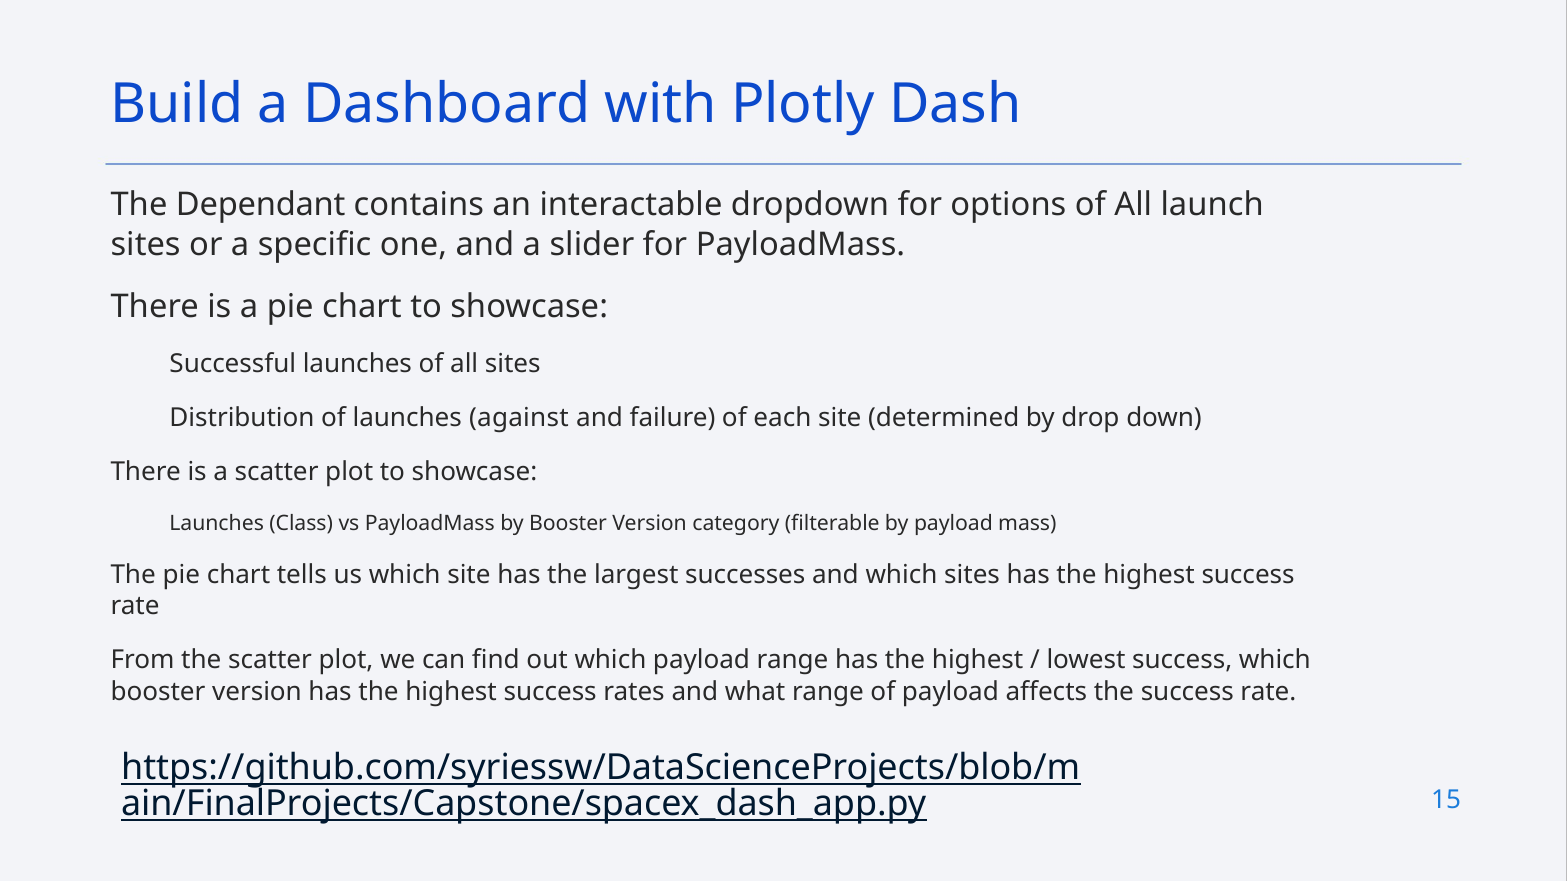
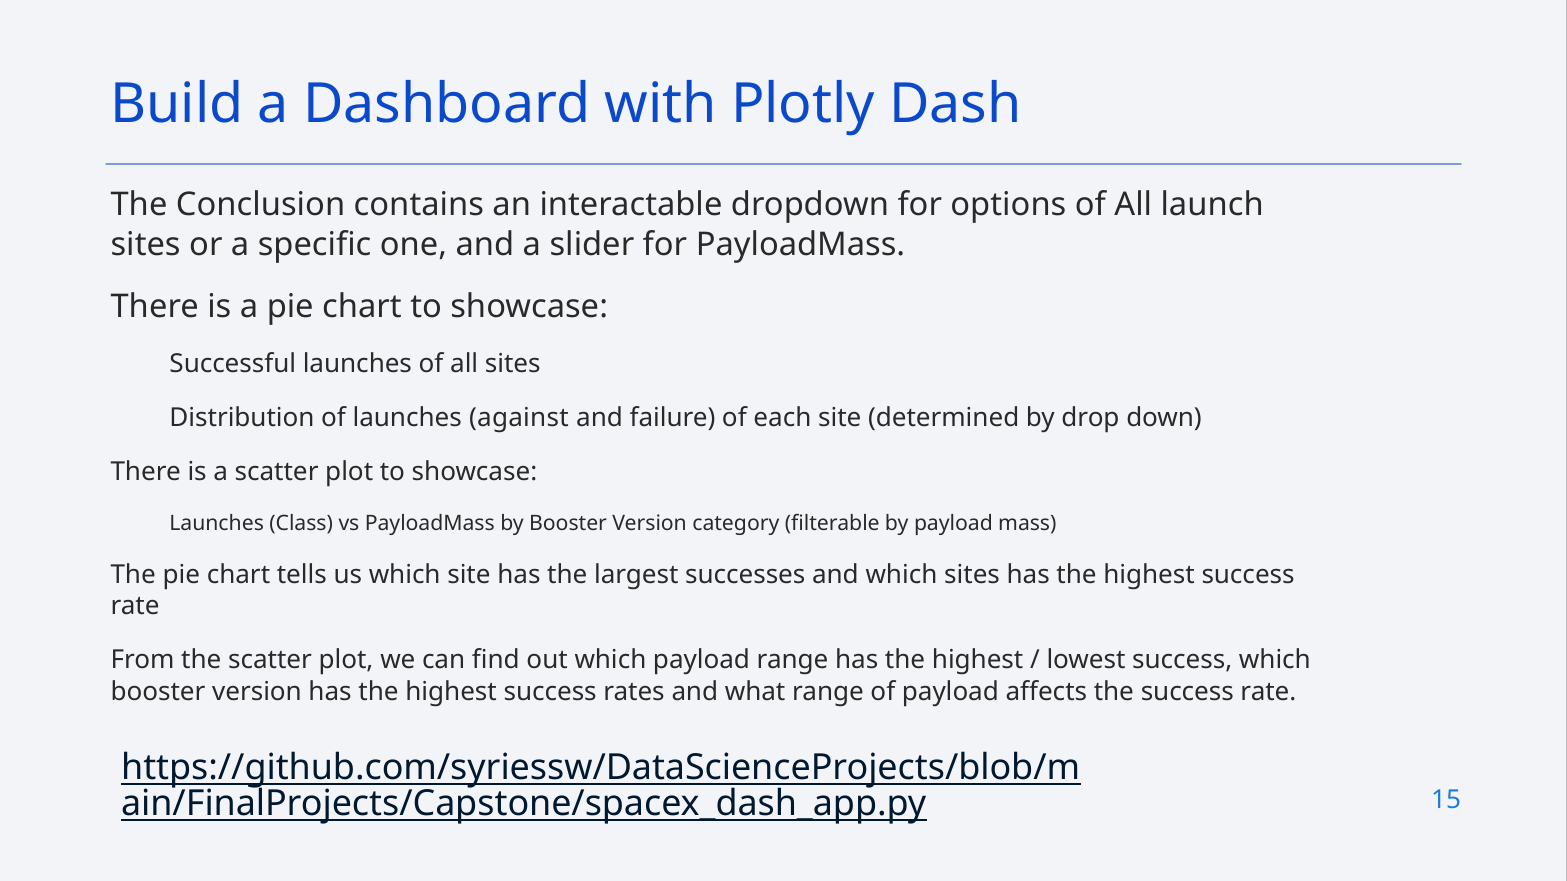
Dependant: Dependant -> Conclusion
